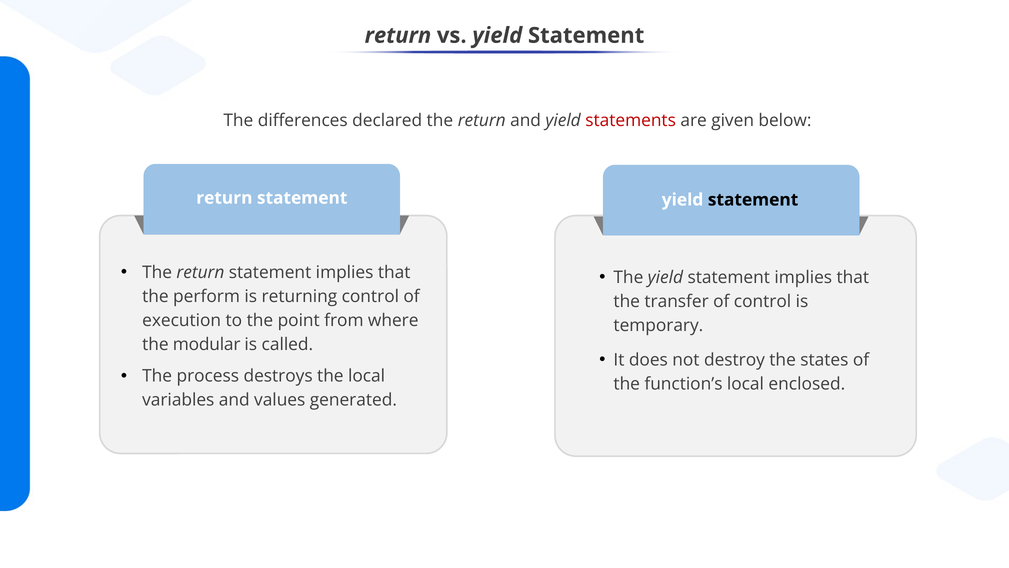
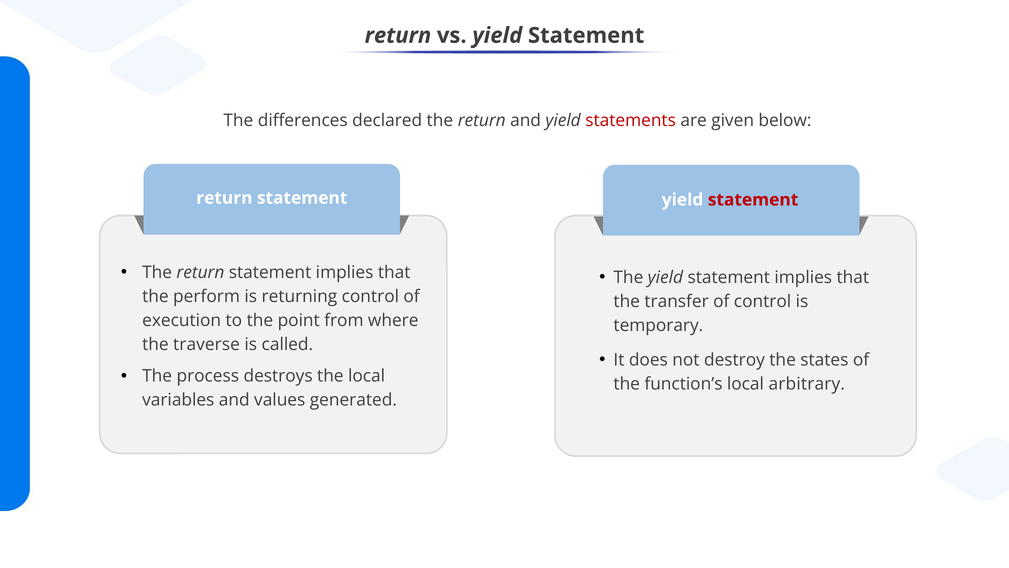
statement at (753, 200) colour: black -> red
modular: modular -> traverse
enclosed: enclosed -> arbitrary
